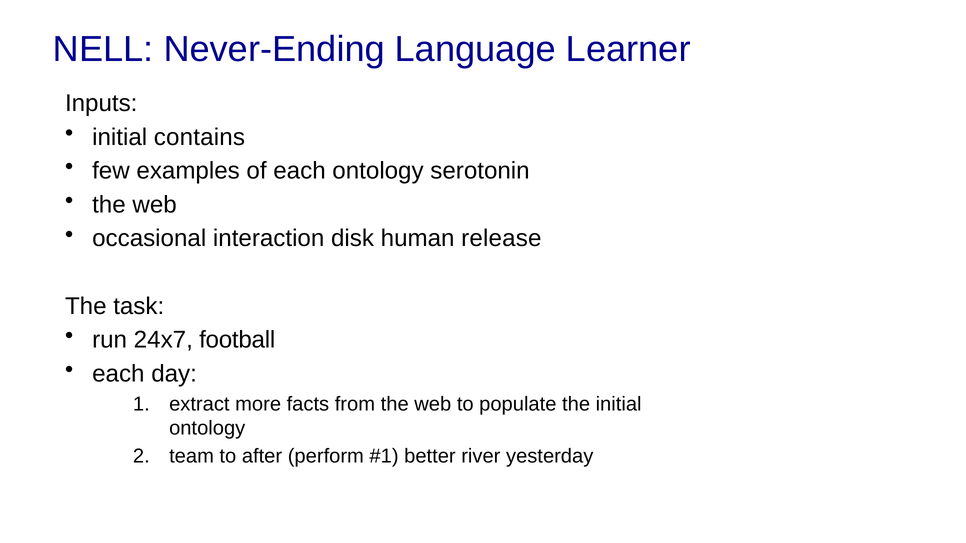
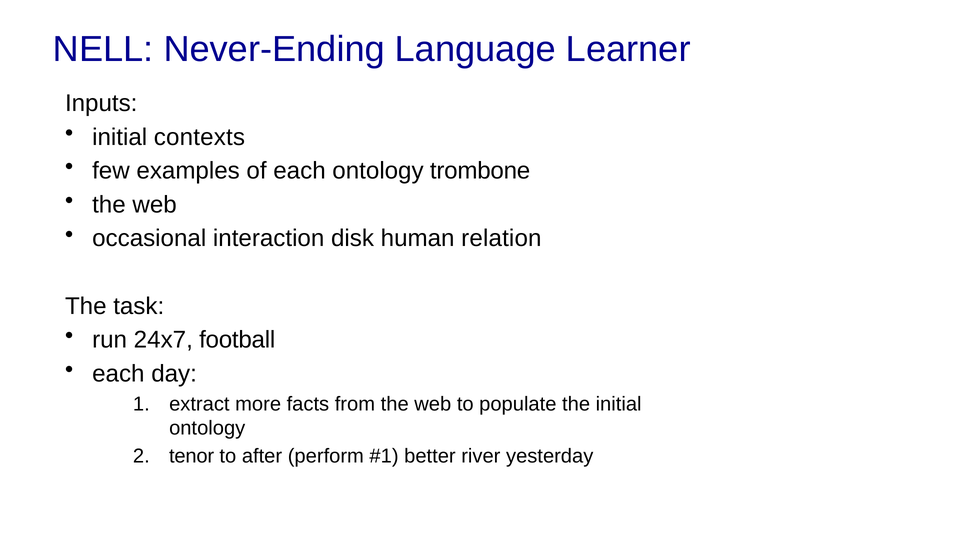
contains: contains -> contexts
serotonin: serotonin -> trombone
release: release -> relation
team: team -> tenor
